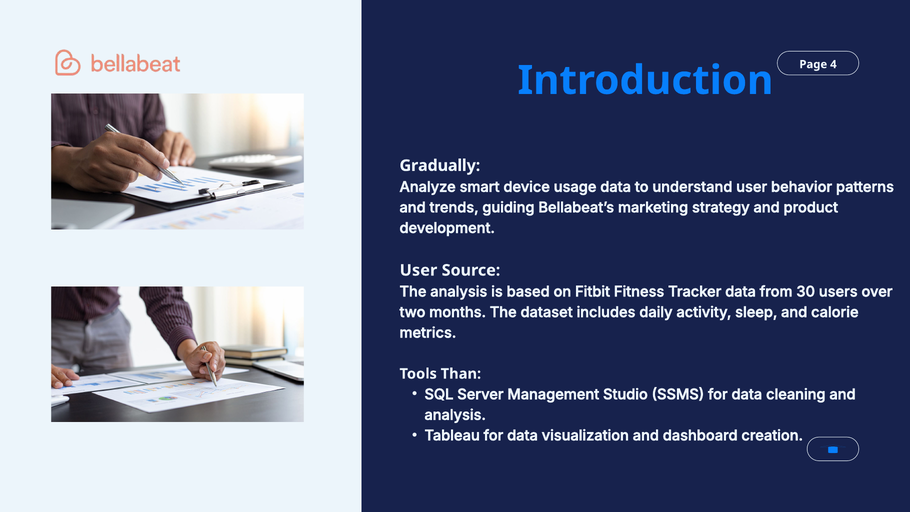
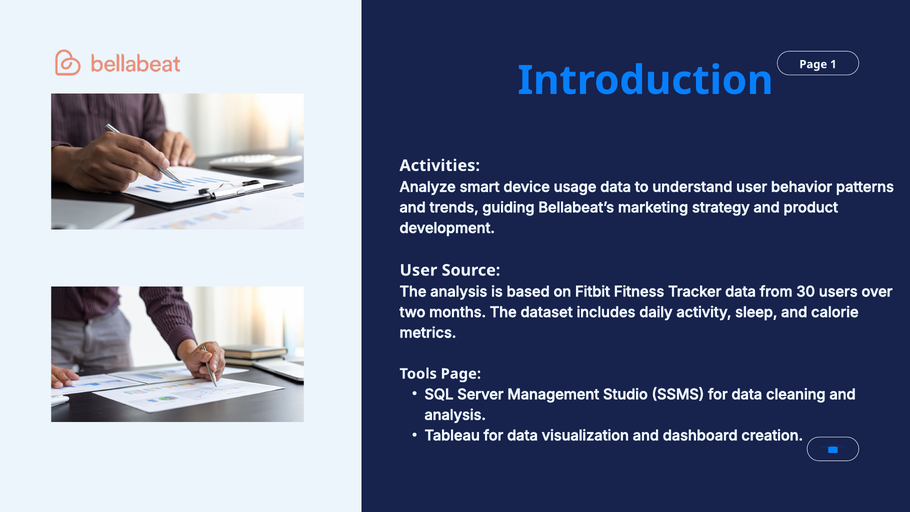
4: 4 -> 1
Gradually: Gradually -> Activities
Tools Than: Than -> Page
